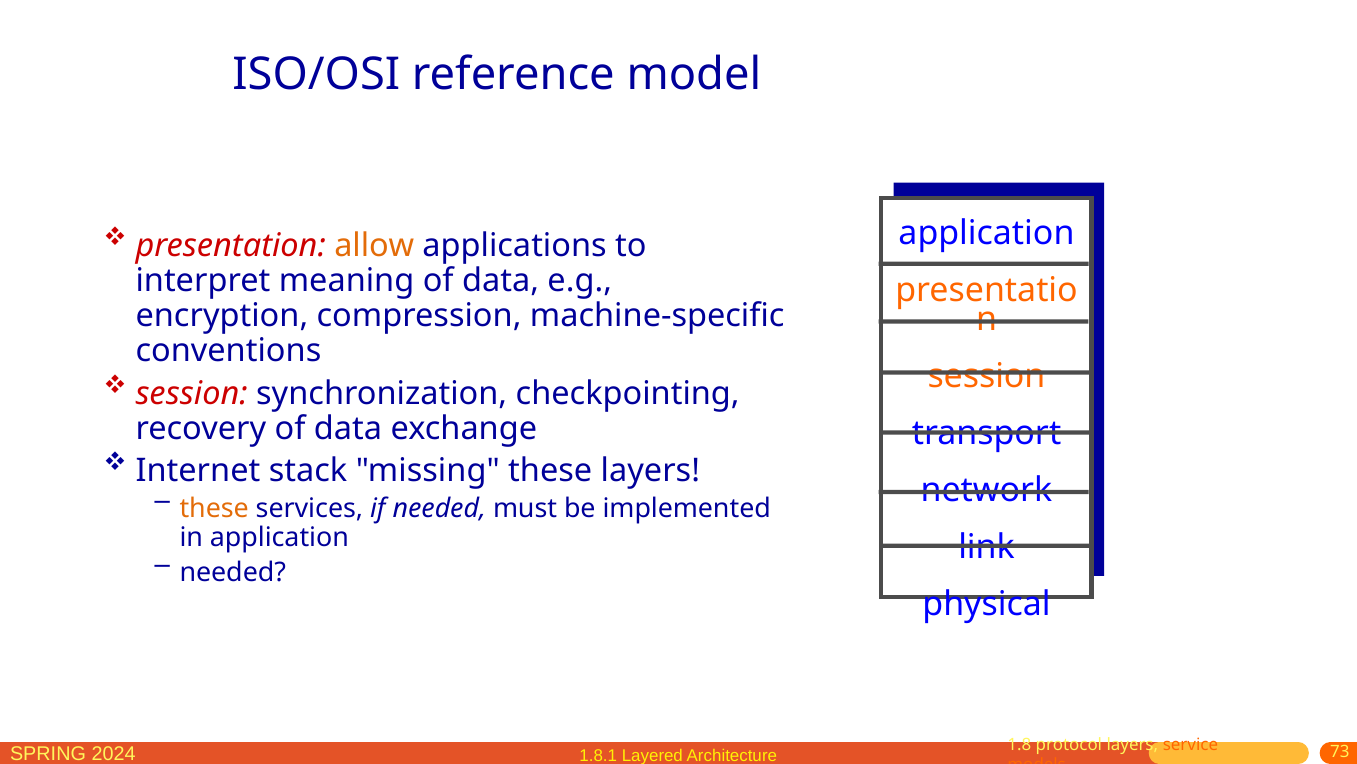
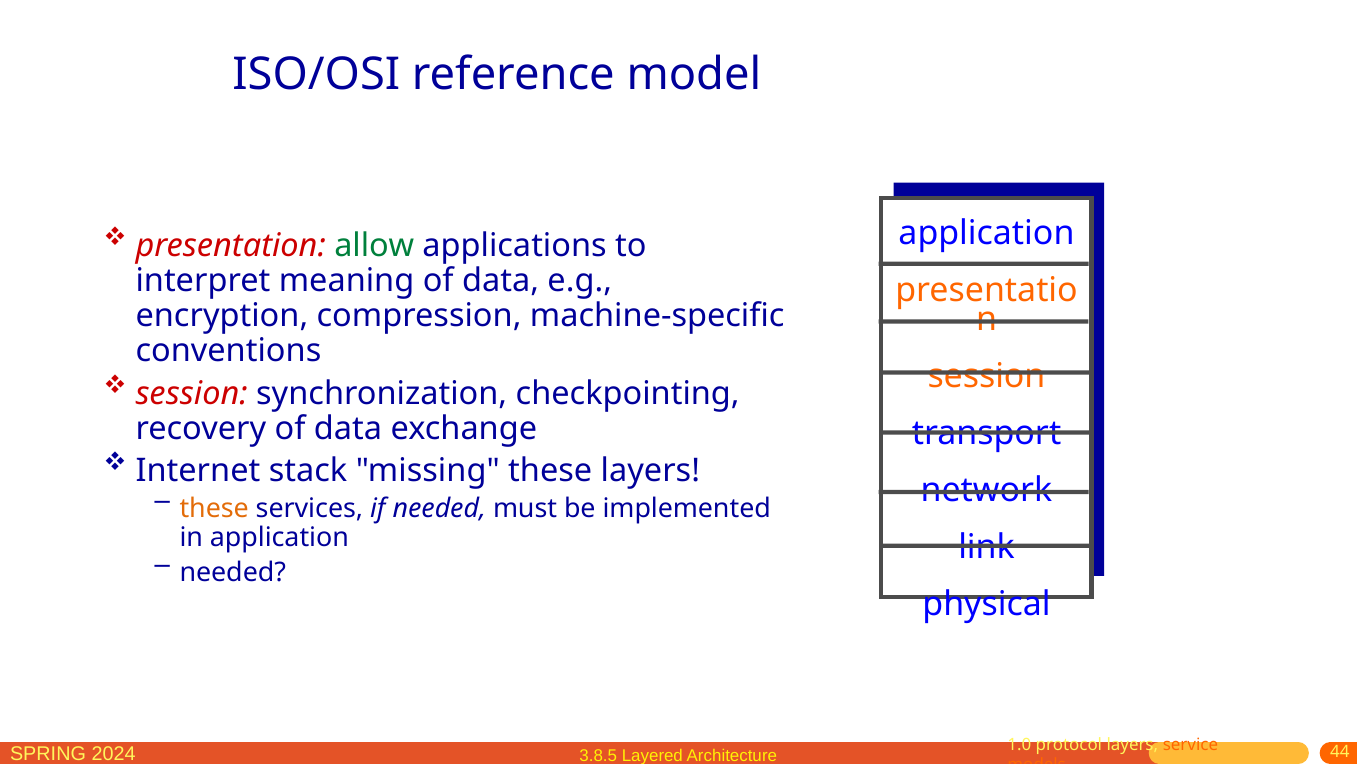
allow colour: orange -> green
1.8: 1.8 -> 1.0
73: 73 -> 44
1.8.1: 1.8.1 -> 3.8.5
